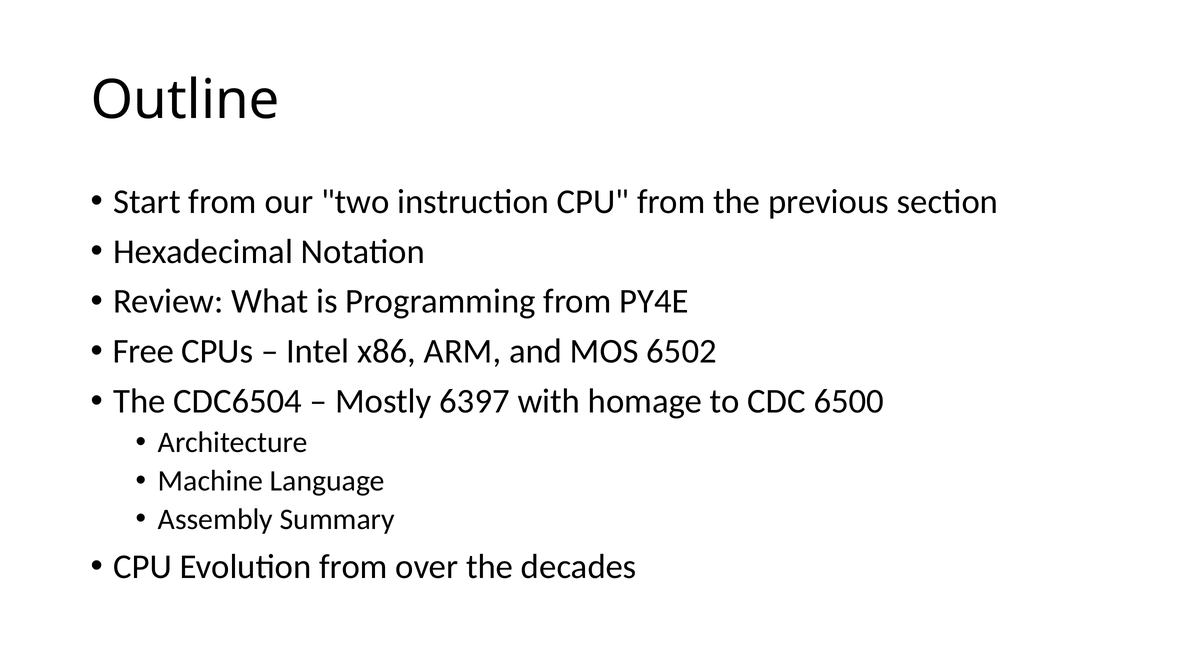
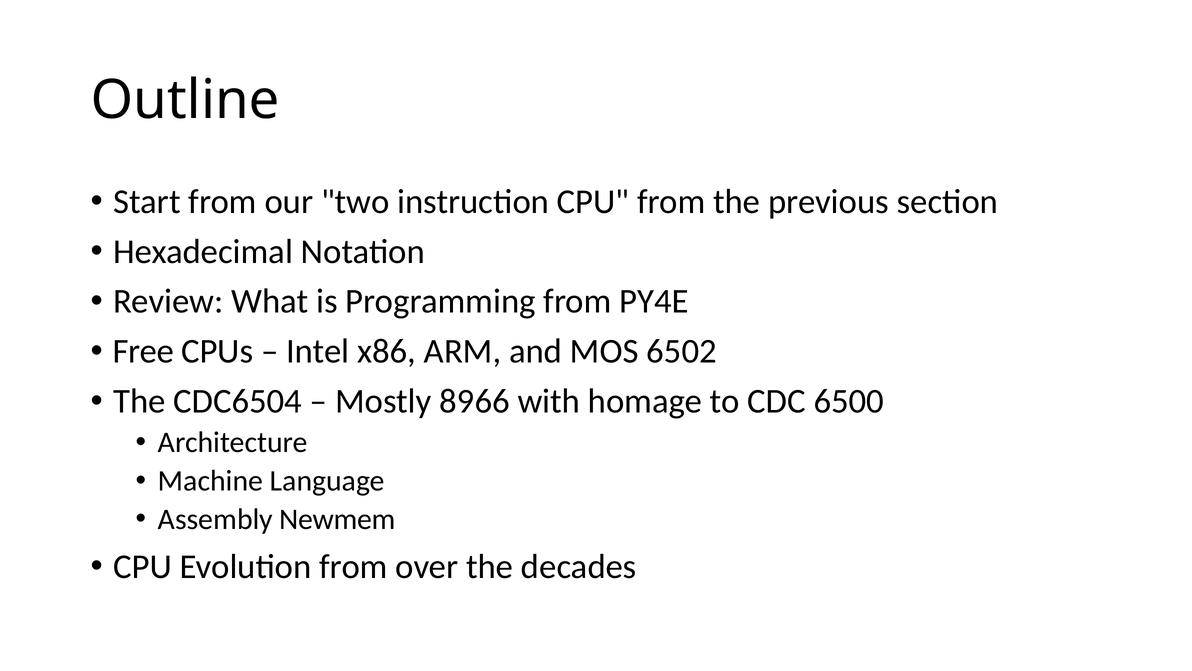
6397: 6397 -> 8966
Summary: Summary -> Newmem
